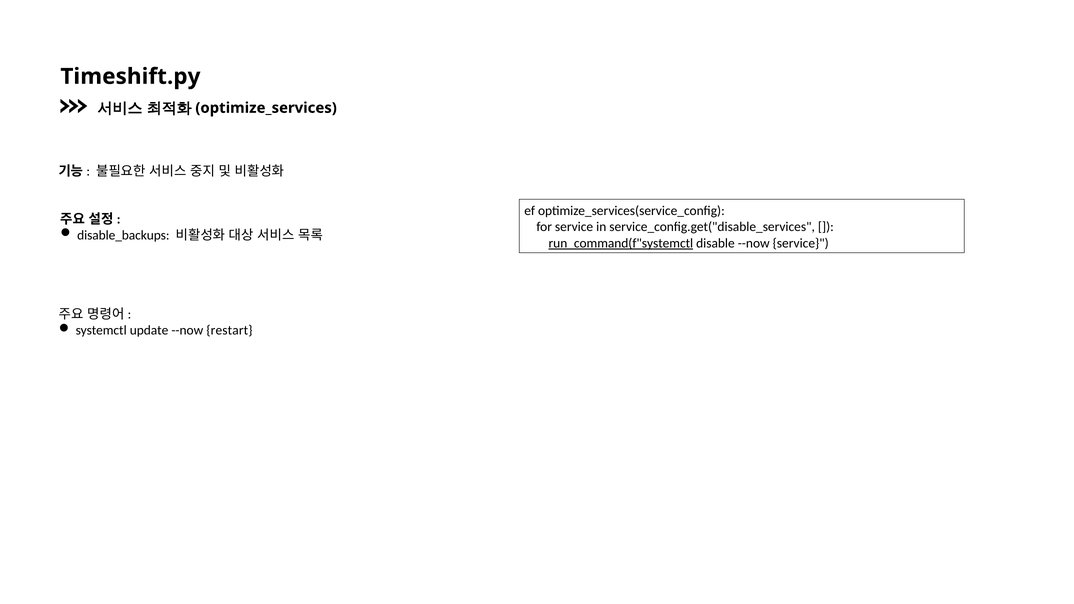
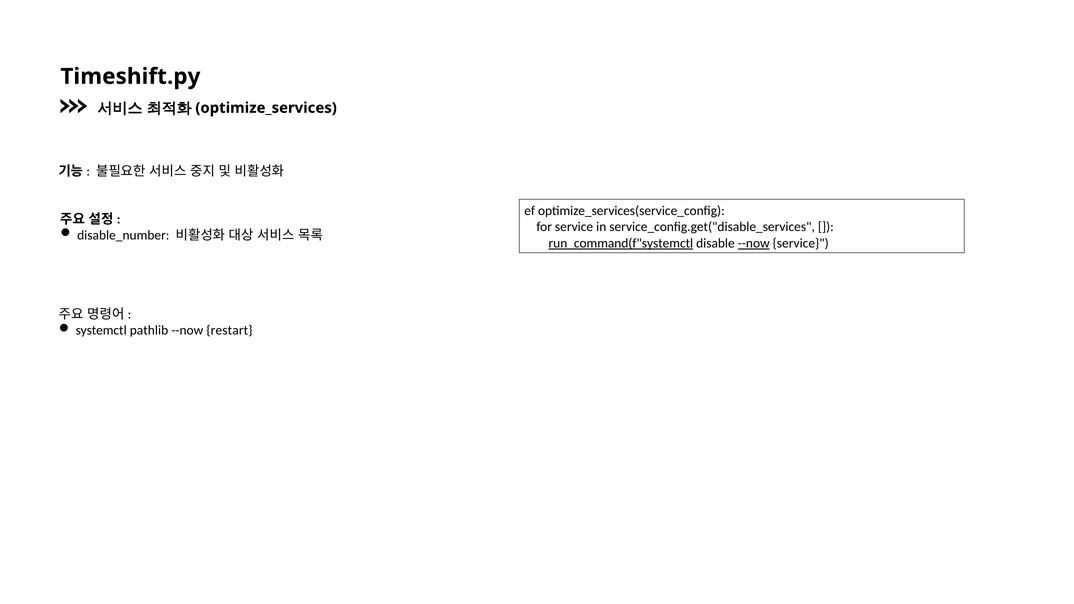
disable_backups: disable_backups -> disable_number
--now at (754, 243) underline: none -> present
update: update -> pathlib
